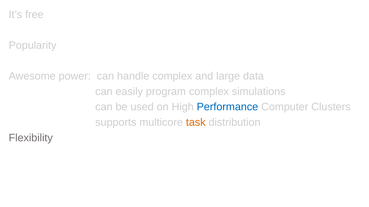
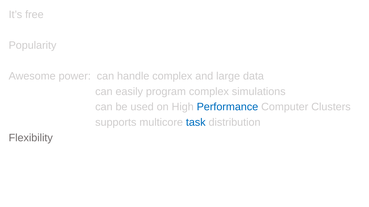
task colour: orange -> blue
